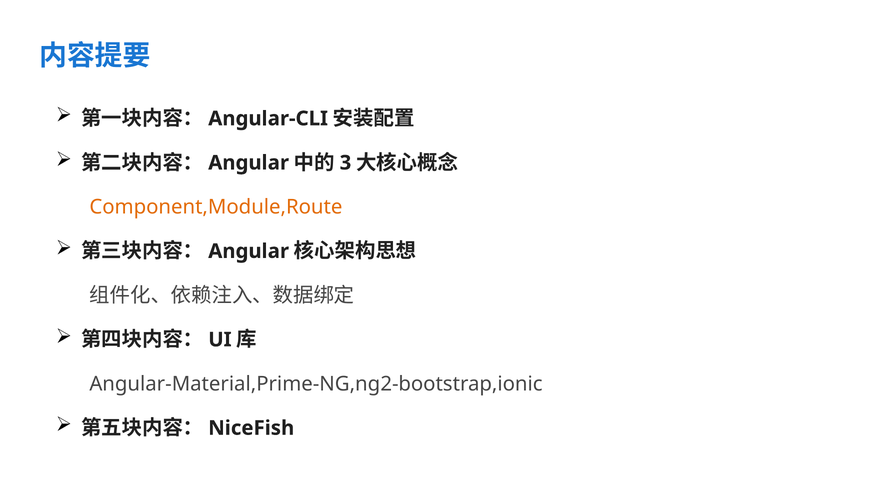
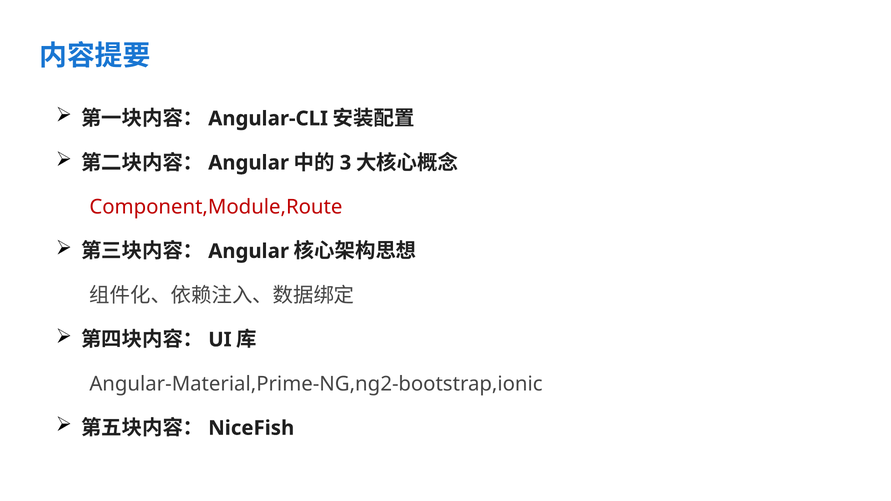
Component,Module,Route colour: orange -> red
